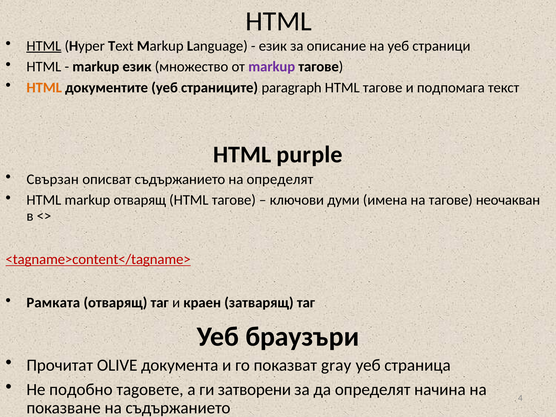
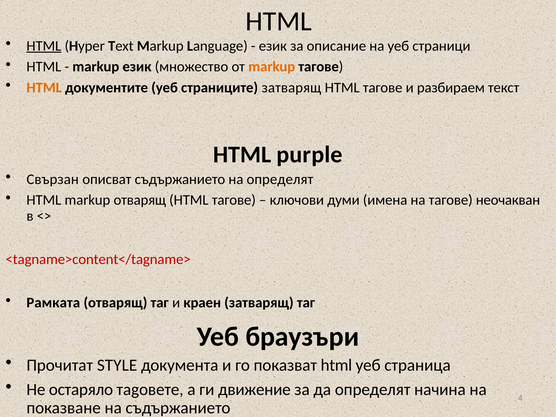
markup at (272, 67) colour: purple -> orange
страниците paragraph: paragraph -> затварящ
подпомага: подпомага -> разбираем
<tagname>content</tagname> underline: present -> none
OLIVE: OLIVE -> STYLE
показват gray: gray -> html
подобно: подобно -> остаряло
затворени: затворени -> движение
